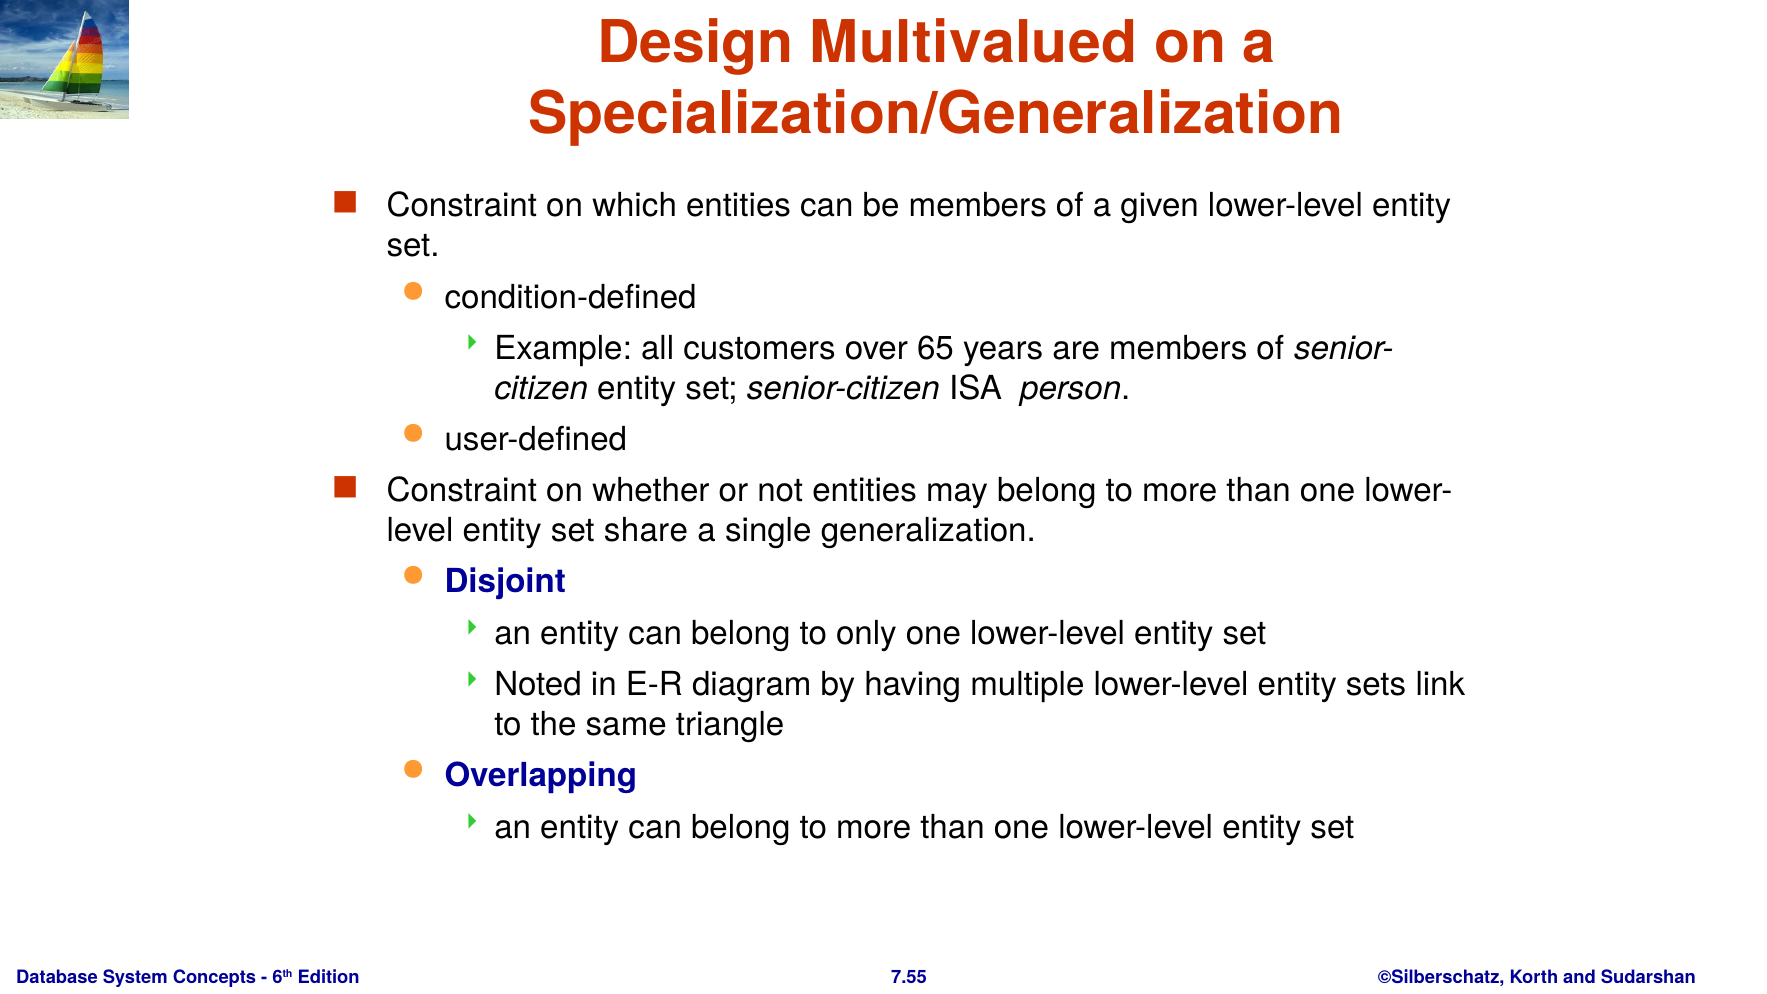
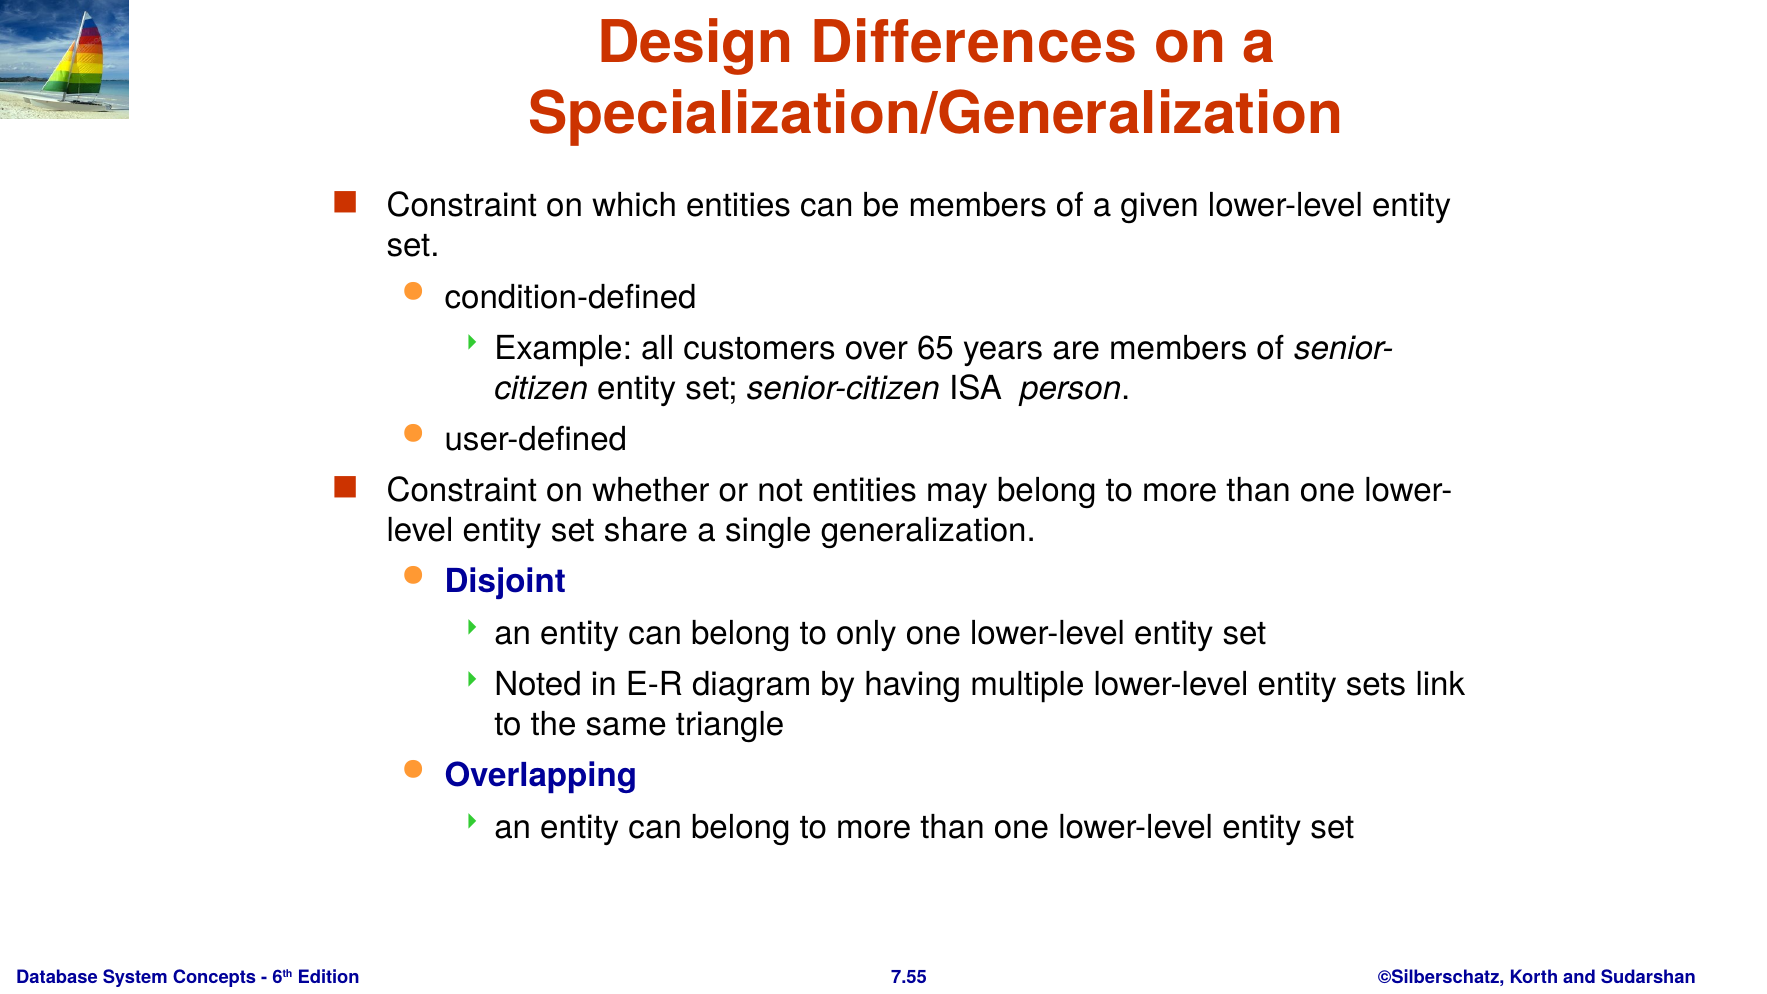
Multivalued: Multivalued -> Differences
